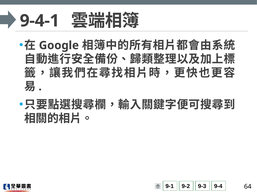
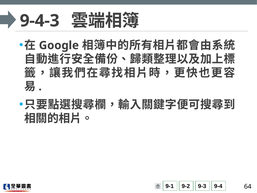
9-4-1: 9-4-1 -> 9-4-3
